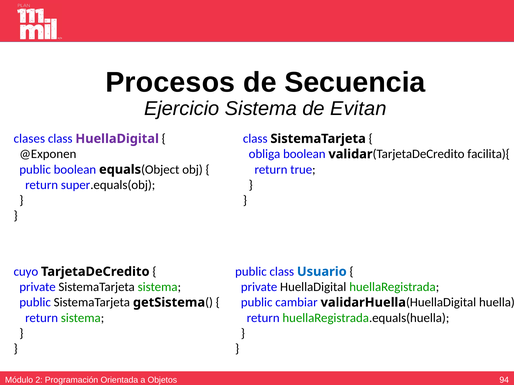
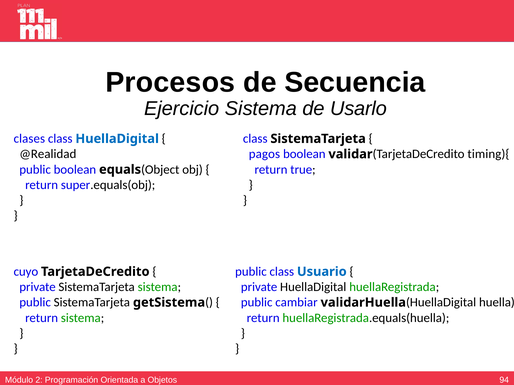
Evitan: Evitan -> Usarlo
HuellaDigital at (117, 139) colour: purple -> blue
@Exponen: @Exponen -> @Realidad
obliga: obliga -> pagos
facilita){: facilita){ -> timing){
